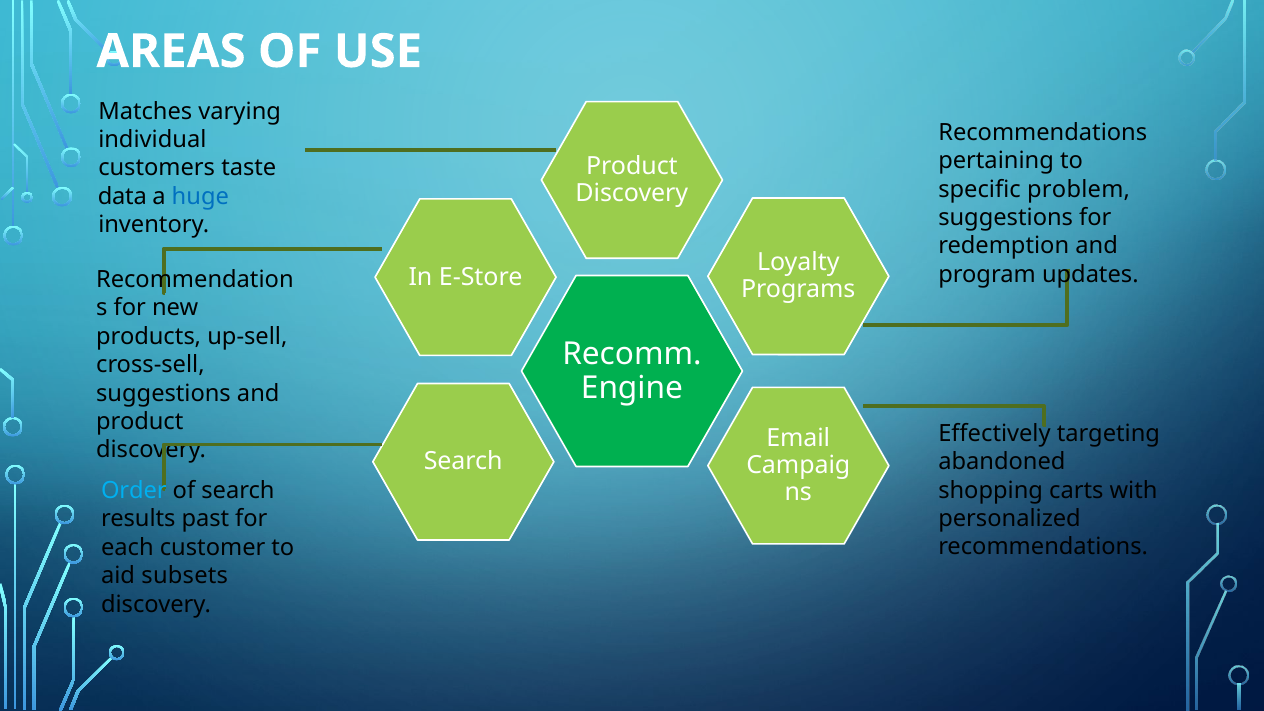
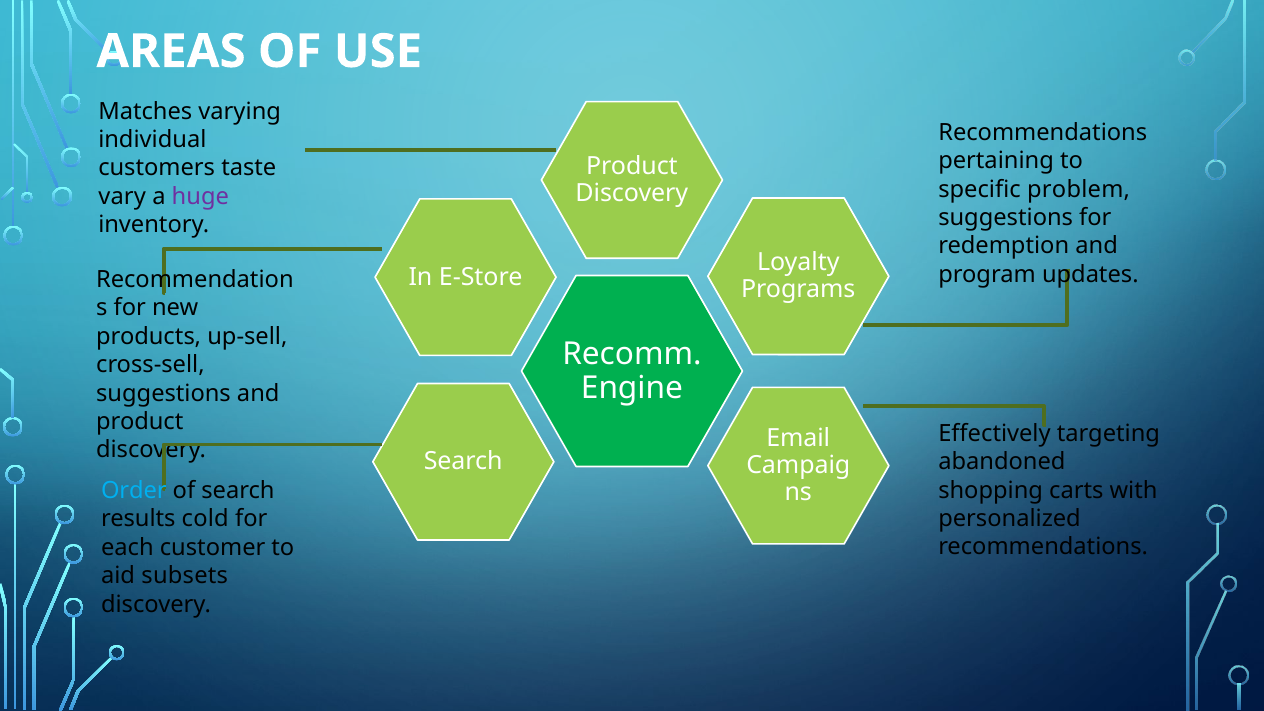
data: data -> vary
huge colour: blue -> purple
past: past -> cold
